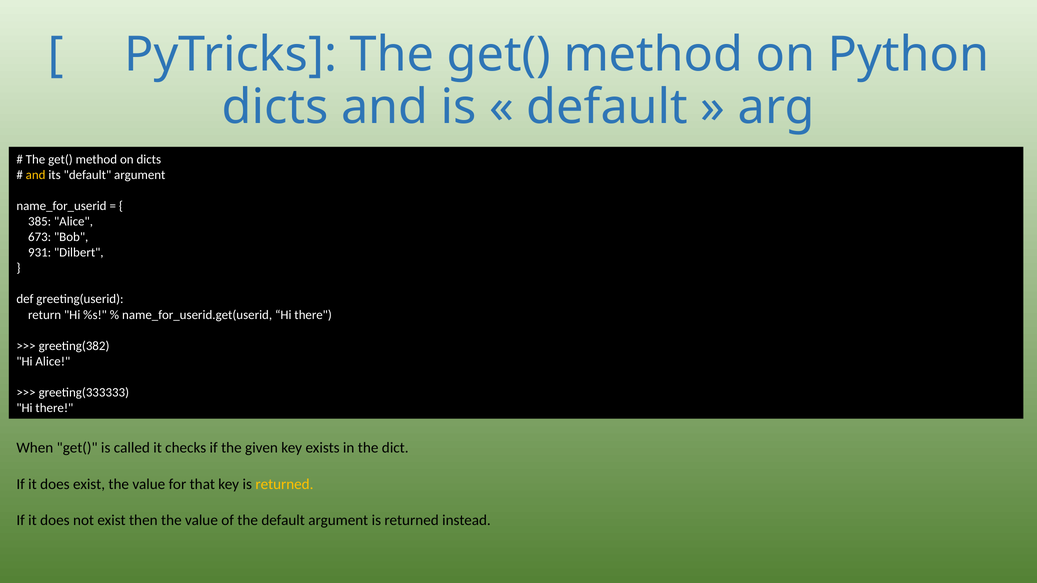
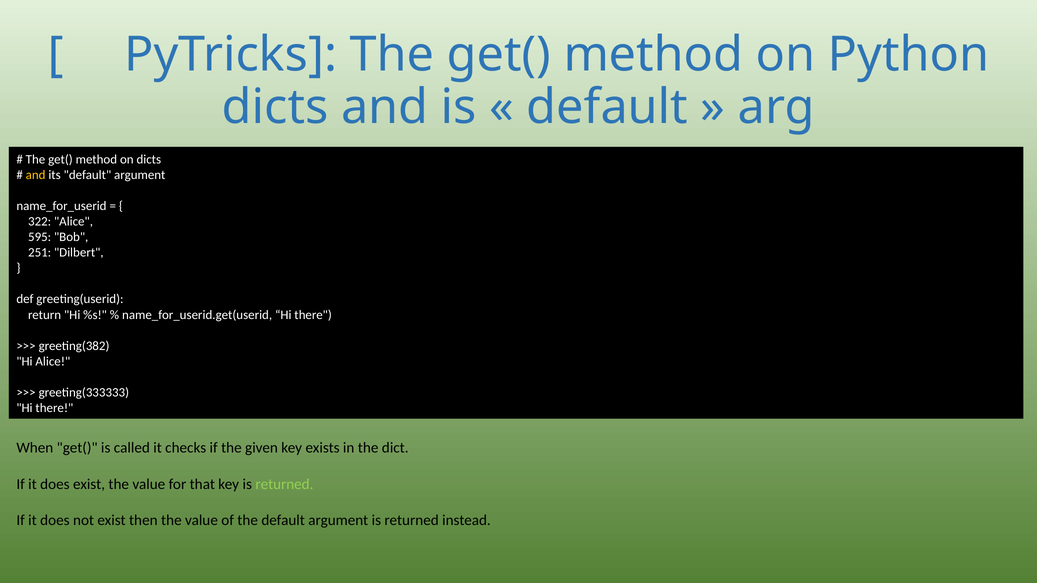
385: 385 -> 322
673: 673 -> 595
931: 931 -> 251
returned at (284, 484) colour: yellow -> light green
